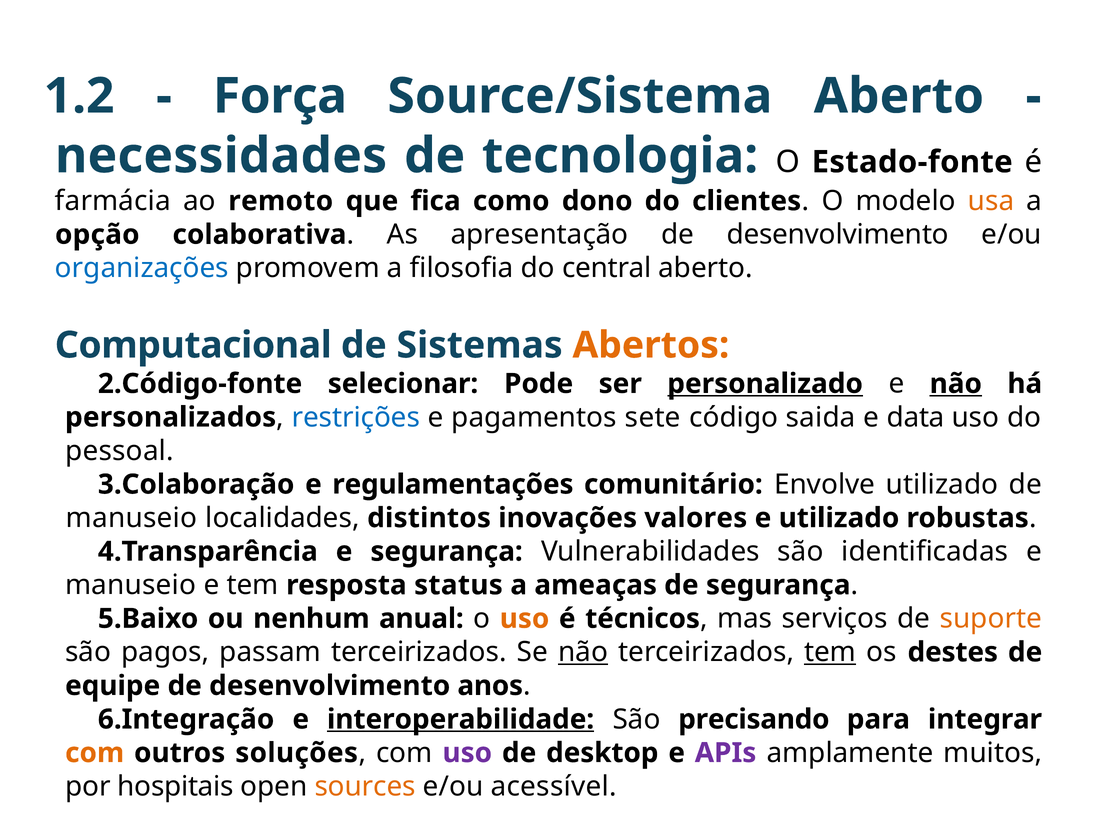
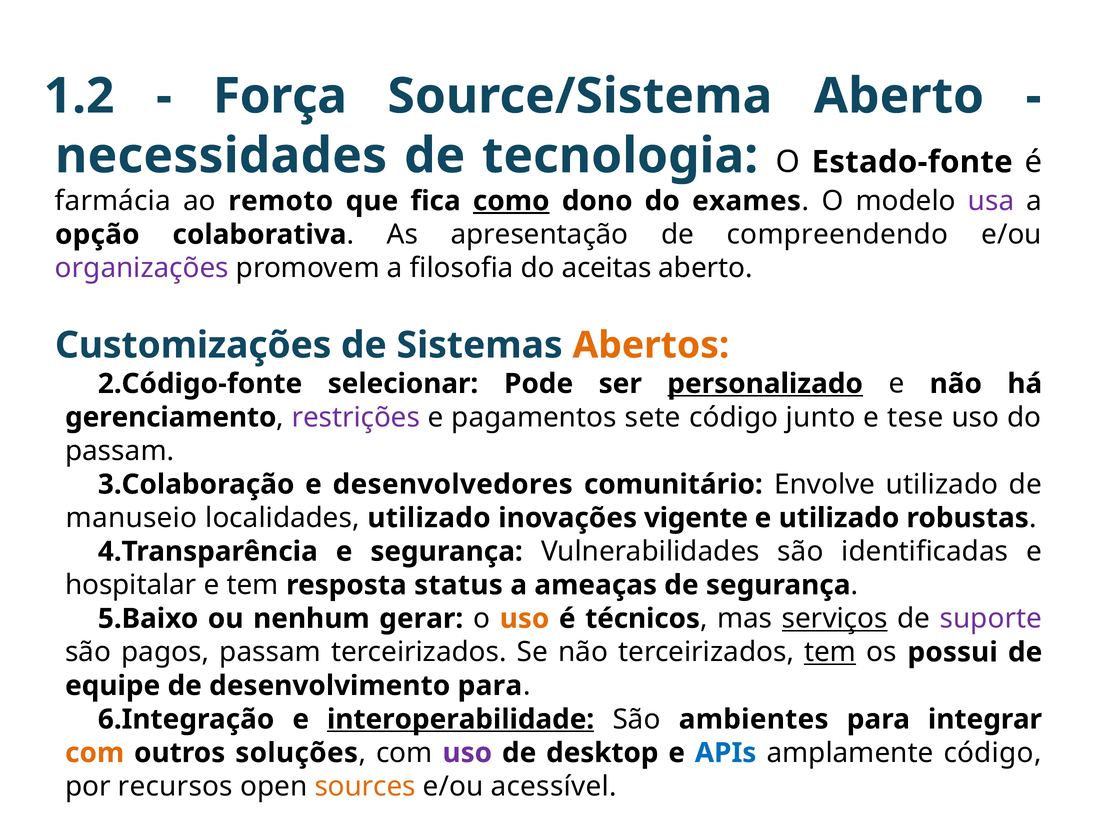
como underline: none -> present
clientes: clientes -> exames
usa colour: orange -> purple
desenvolvimento at (838, 235): desenvolvimento -> compreendendo
organizações colour: blue -> purple
central: central -> aceitas
Computacional: Computacional -> Customizações
não at (956, 384) underline: present -> none
personalizados: personalizados -> gerenciamento
restrições colour: blue -> purple
saida: saida -> junto
data: data -> tese
pessoal at (119, 451): pessoal -> passam
regulamentações: regulamentações -> desenvolvedores
localidades distintos: distintos -> utilizado
valores: valores -> vigente
manuseio at (131, 585): manuseio -> hospitalar
anual: anual -> gerar
serviços underline: none -> present
suporte colour: orange -> purple
não at (583, 652) underline: present -> none
destes: destes -> possui
desenvolvimento anos: anos -> para
precisando: precisando -> ambientes
APIs colour: purple -> blue
amplamente muitos: muitos -> código
hospitais: hospitais -> recursos
